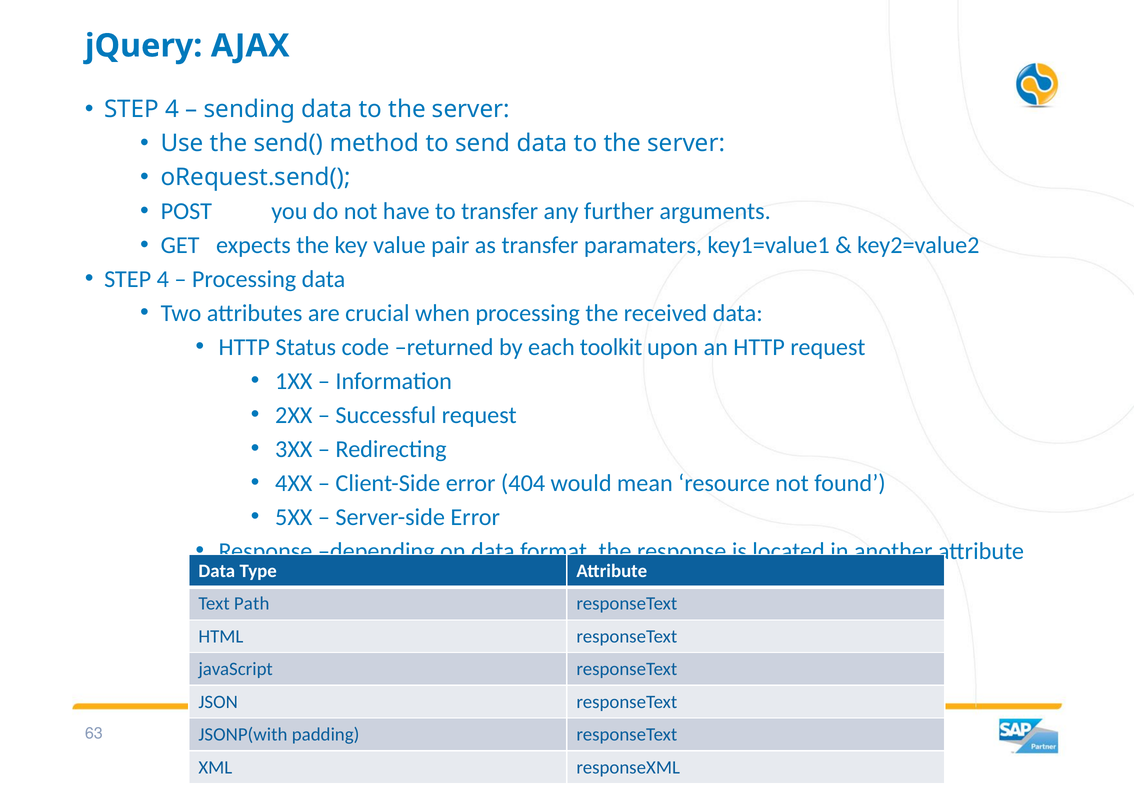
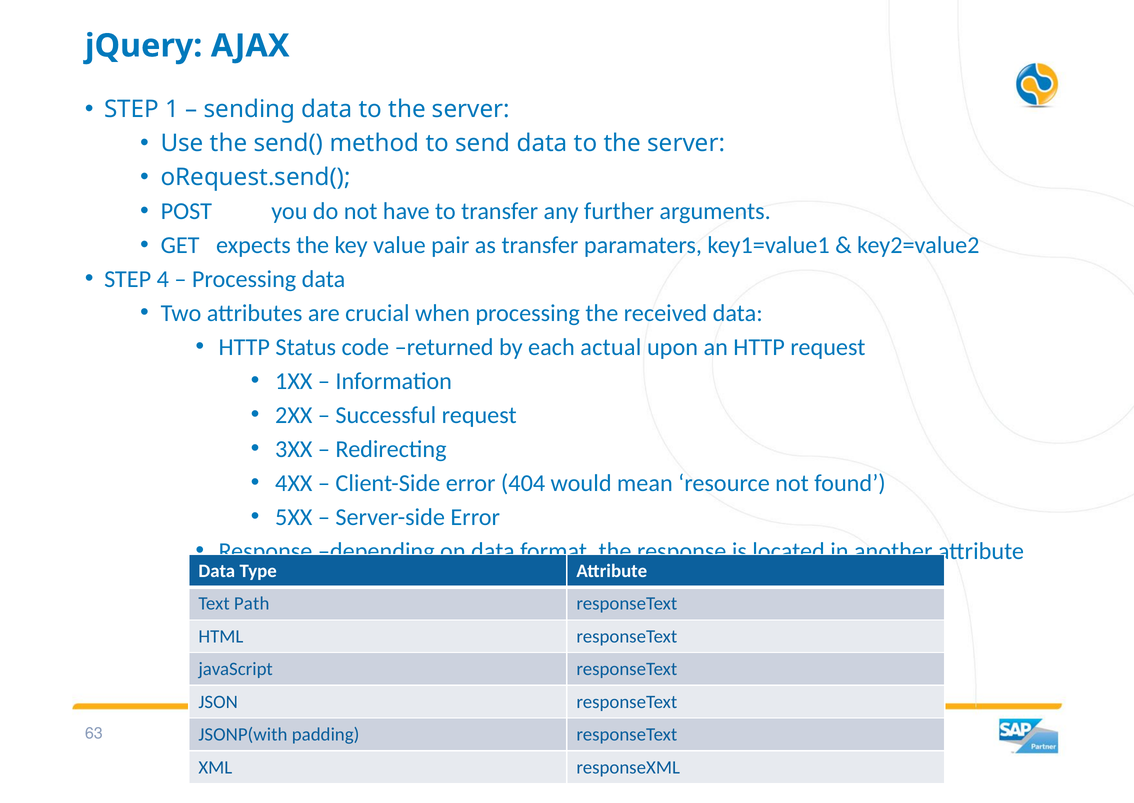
4 at (172, 109): 4 -> 1
toolkit: toolkit -> actual
